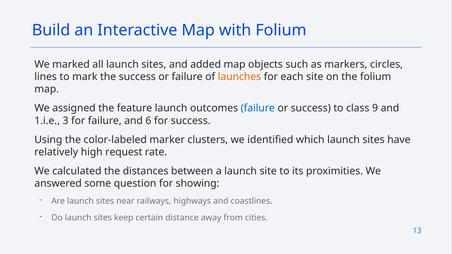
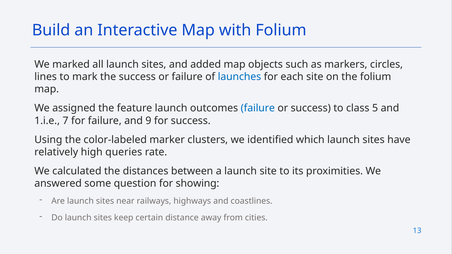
launches colour: orange -> blue
9: 9 -> 5
3: 3 -> 7
6: 6 -> 9
request: request -> queries
